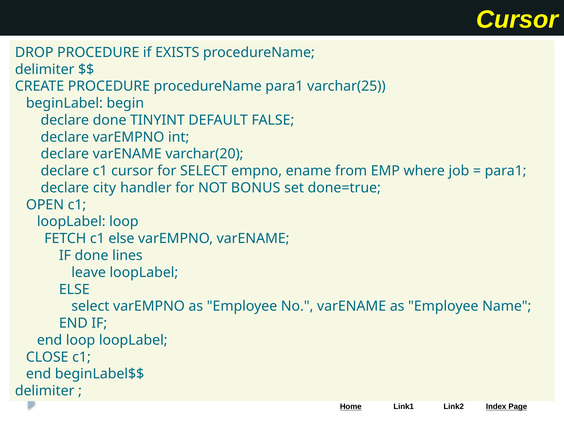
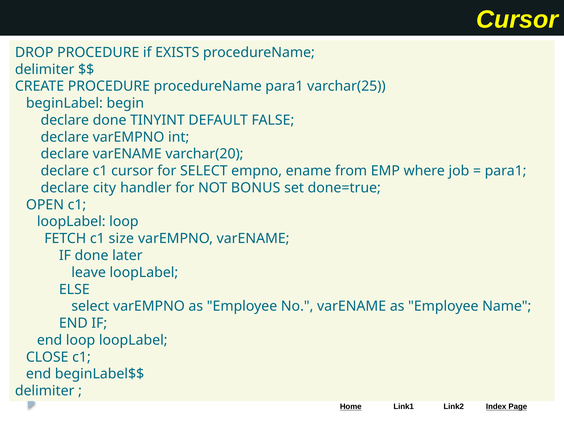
c1 else: else -> size
lines: lines -> later
